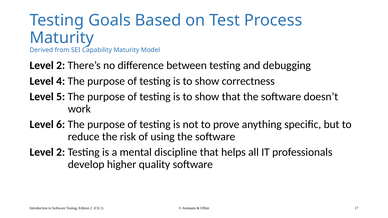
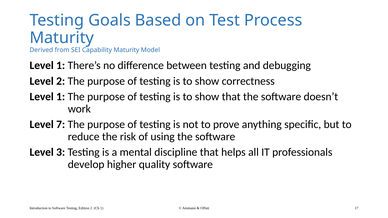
2 at (61, 66): 2 -> 1
Level 4: 4 -> 2
5 at (61, 97): 5 -> 1
6: 6 -> 7
2 at (61, 152): 2 -> 3
